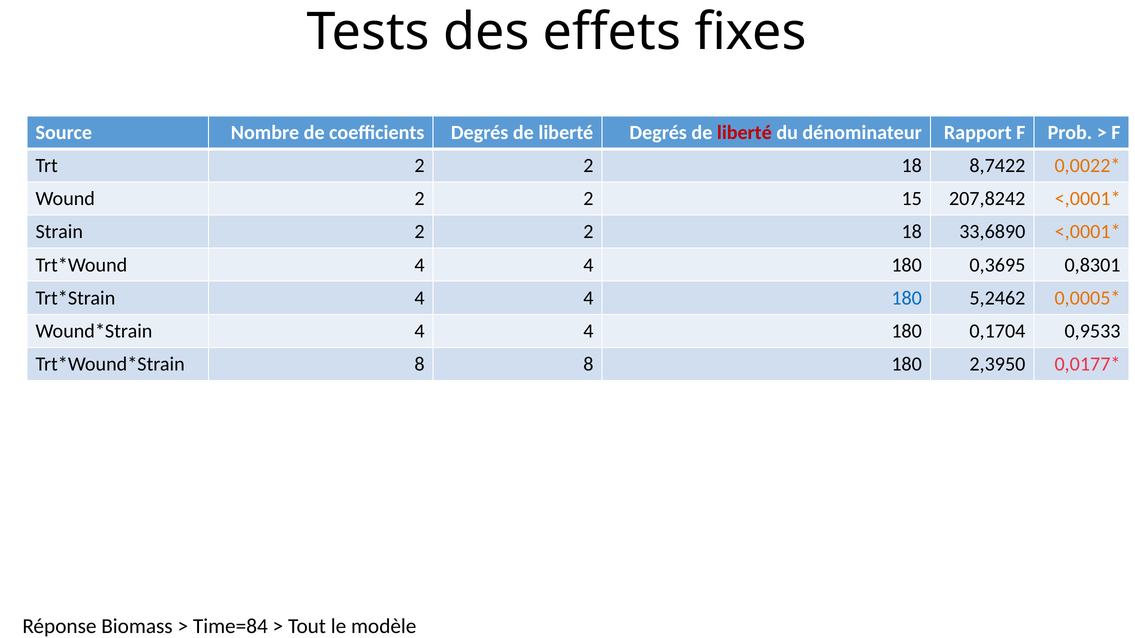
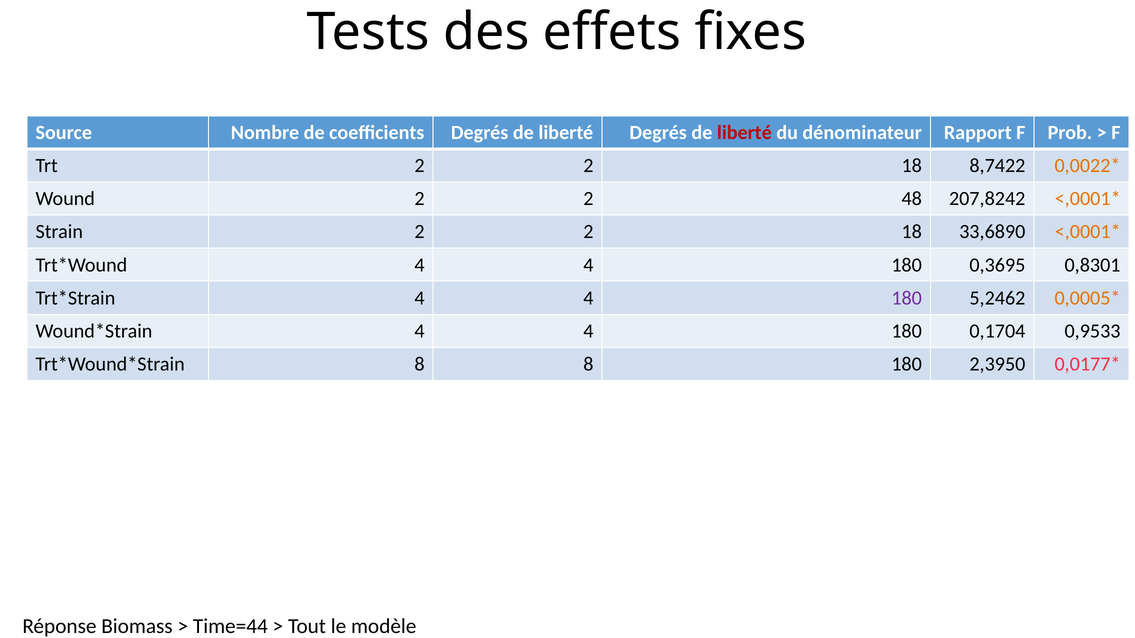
15: 15 -> 48
180 at (907, 298) colour: blue -> purple
Time=84: Time=84 -> Time=44
